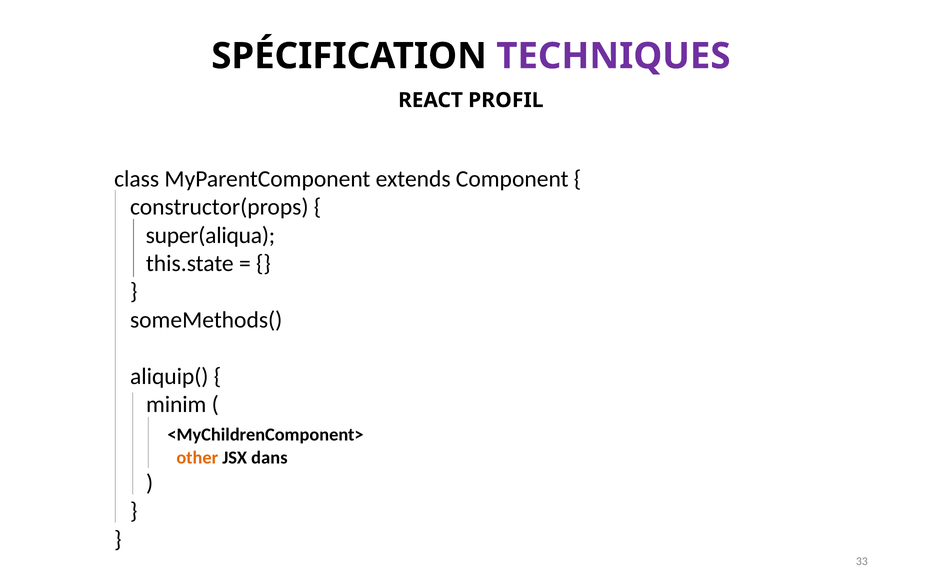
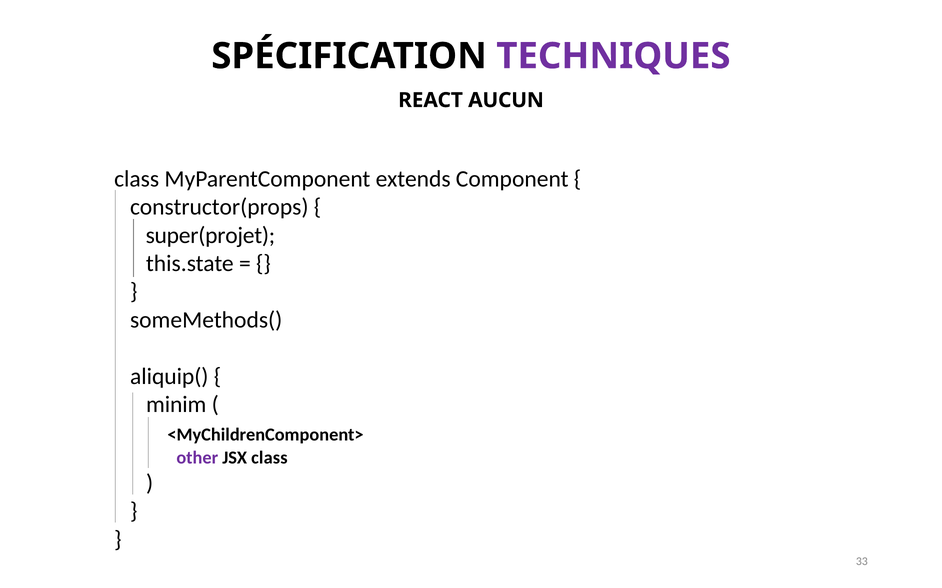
PROFIL: PROFIL -> AUCUN
super(aliqua: super(aliqua -> super(projet
other colour: orange -> purple
JSX dans: dans -> class
